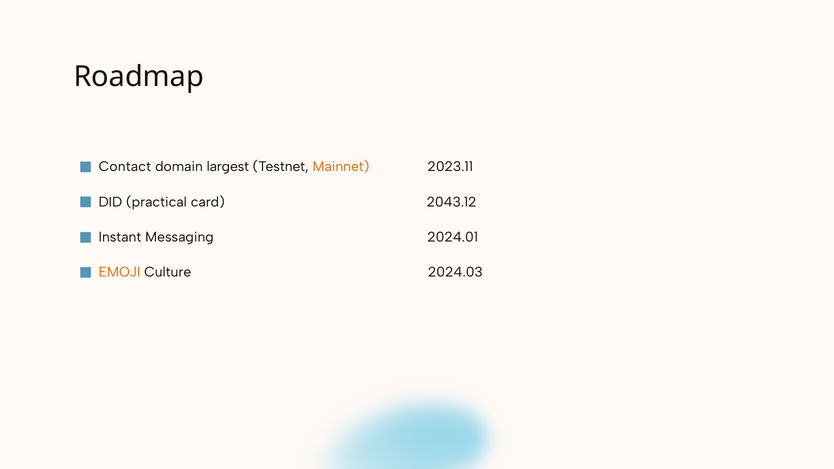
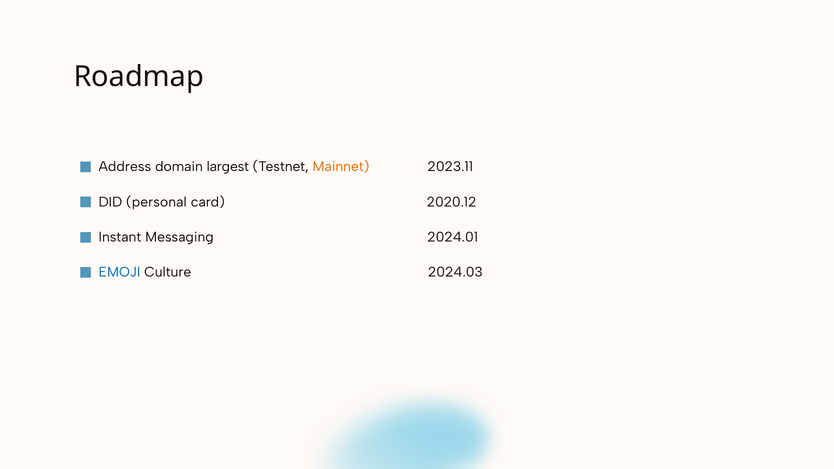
Contact: Contact -> Address
practical: practical -> personal
2043.12: 2043.12 -> 2020.12
EMOJI colour: orange -> blue
